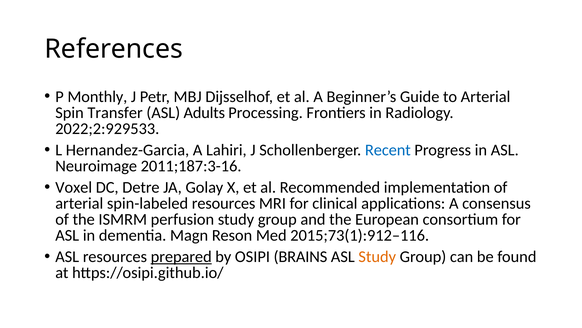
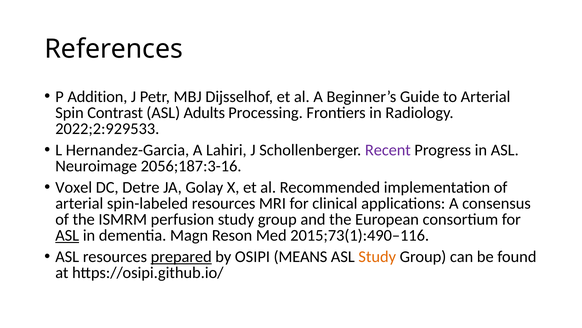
Monthly: Monthly -> Addition
Transfer: Transfer -> Contrast
Recent colour: blue -> purple
2011;187:3-16: 2011;187:3-16 -> 2056;187:3-16
ASL at (67, 235) underline: none -> present
2015;73(1):912–116: 2015;73(1):912–116 -> 2015;73(1):490–116
BRAINS: BRAINS -> MEANS
